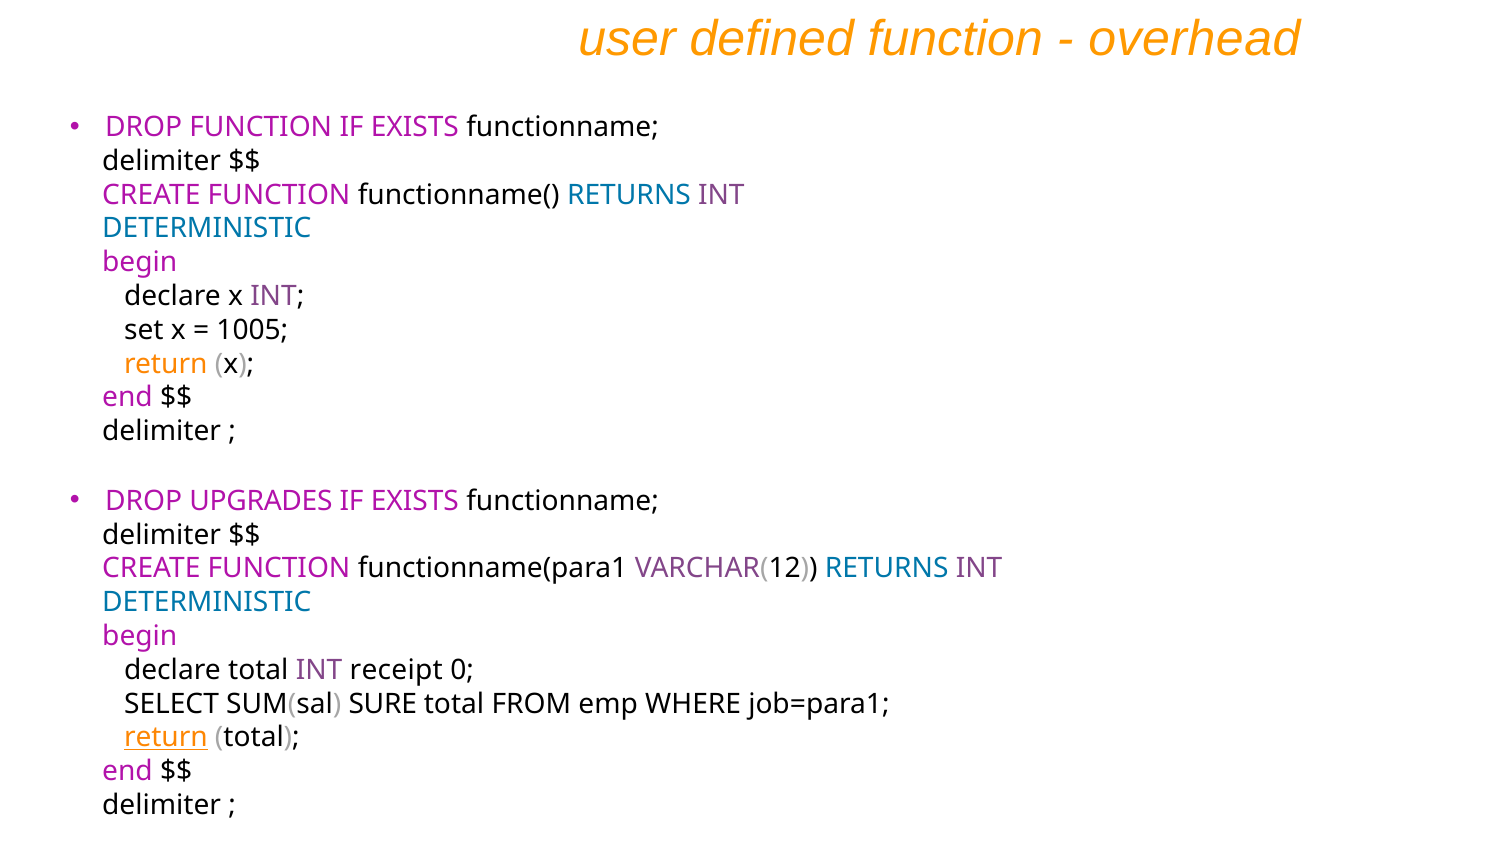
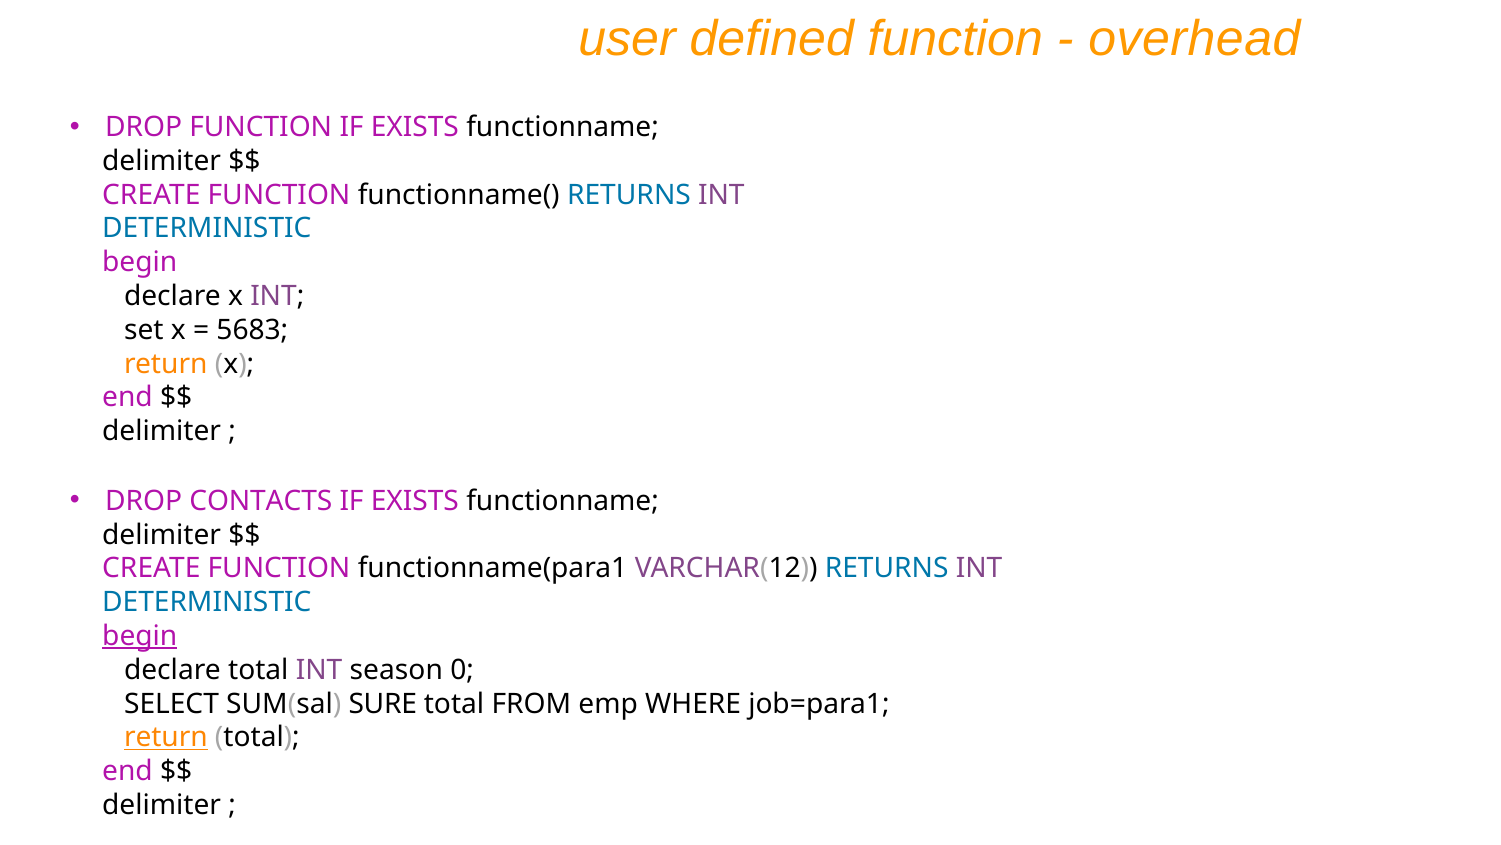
1005: 1005 -> 5683
UPGRADES: UPGRADES -> CONTACTS
begin at (140, 636) underline: none -> present
receipt: receipt -> season
